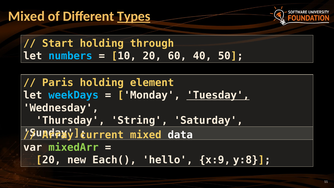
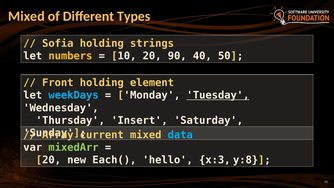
Types underline: present -> none
Start: Start -> Sofia
through: through -> strings
numbers colour: light blue -> yellow
60: 60 -> 90
Paris: Paris -> Front
String: String -> Insert
data colour: white -> light blue
x:9: x:9 -> x:3
